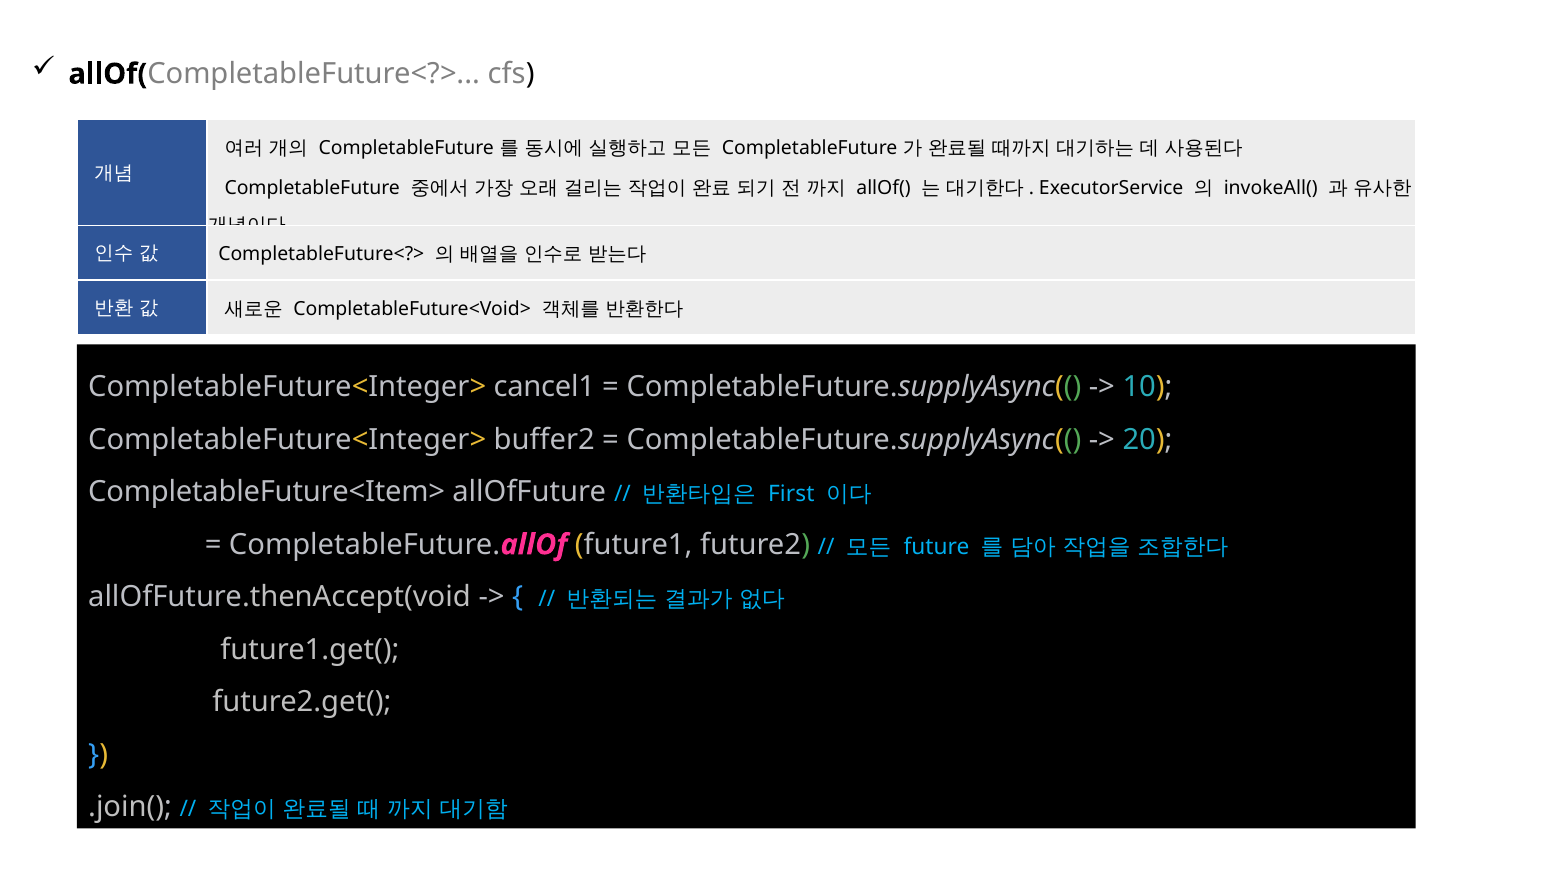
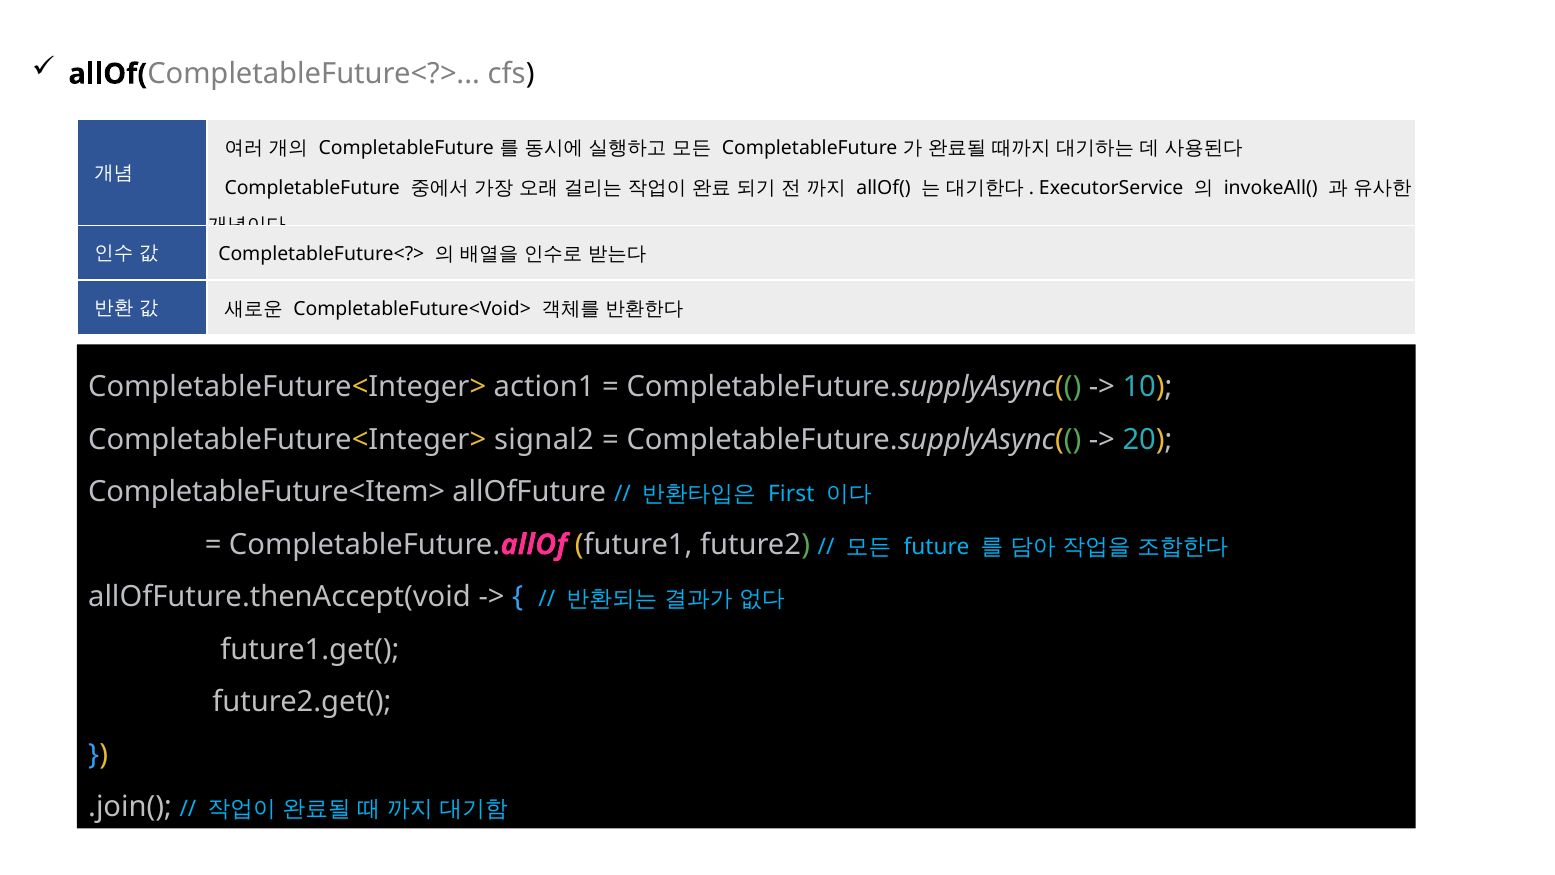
cancel1: cancel1 -> action1
buffer2: buffer2 -> signal2
